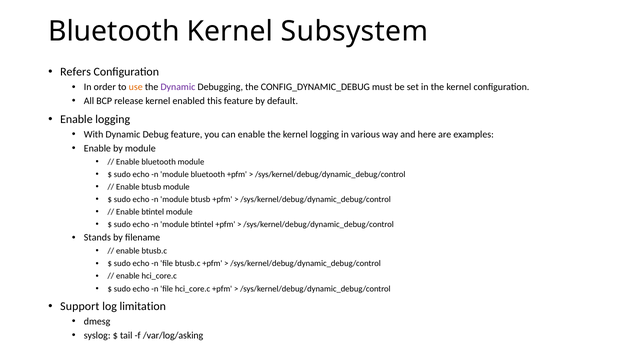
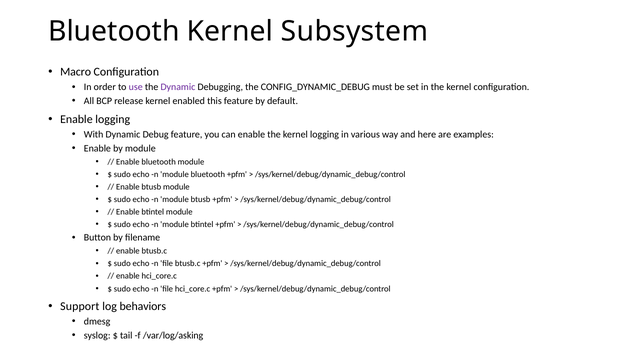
Refers: Refers -> Macro
use colour: orange -> purple
Stands: Stands -> Button
limitation: limitation -> behaviors
